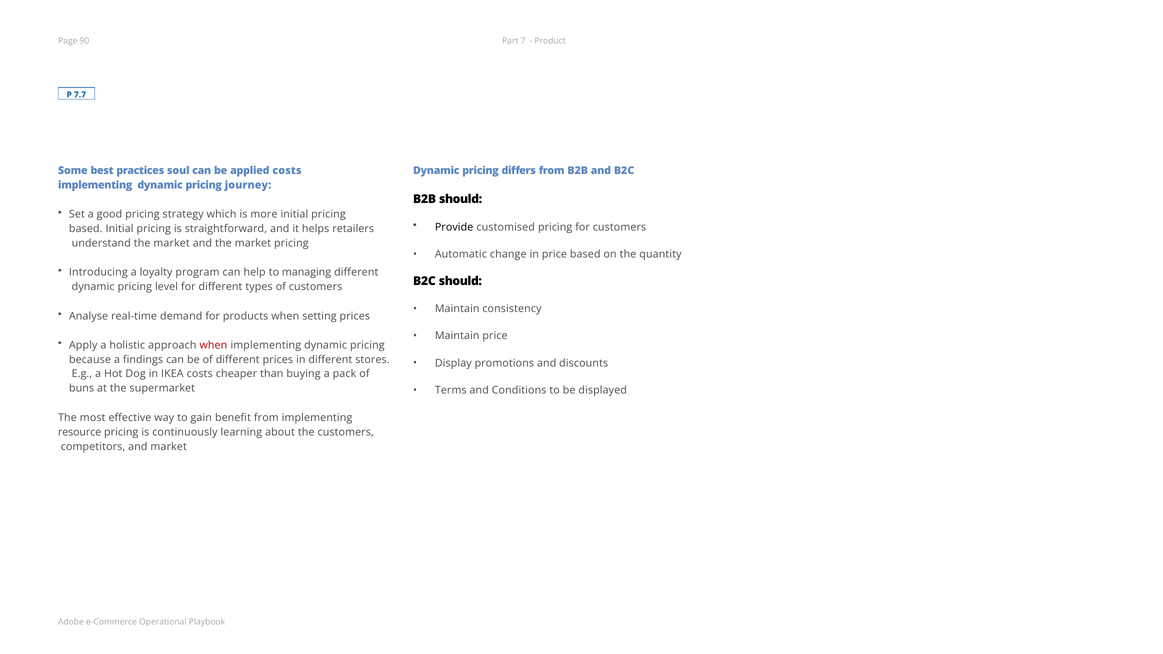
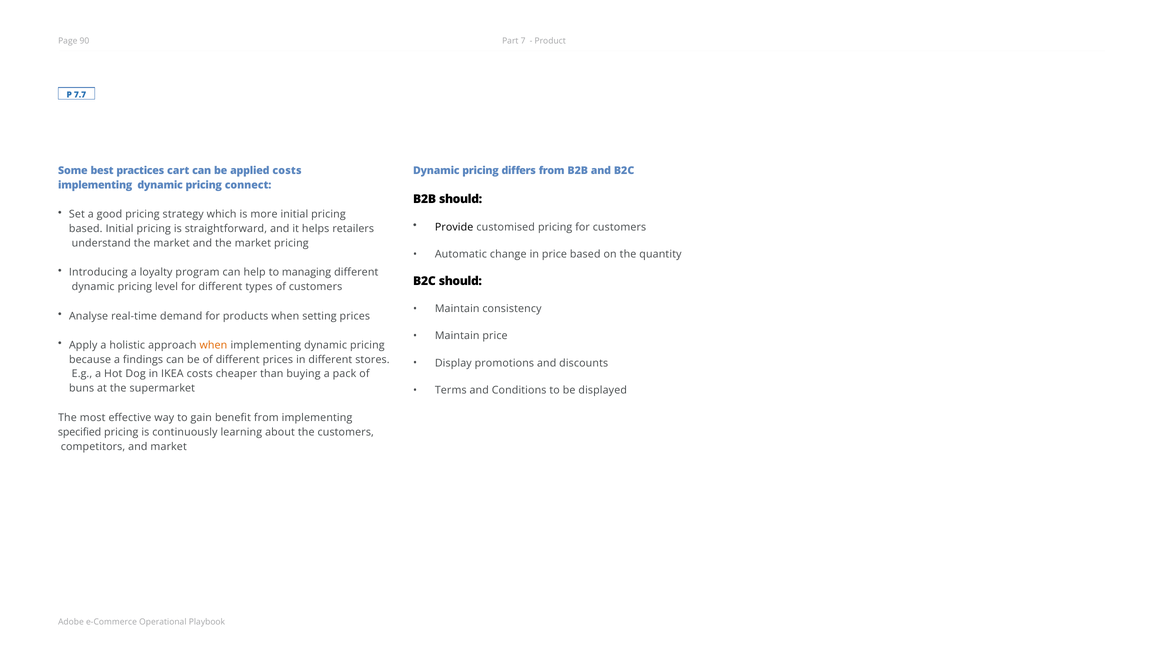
soul: soul -> cart
journey: journey -> connect
when at (213, 345) colour: red -> orange
resource: resource -> specified
